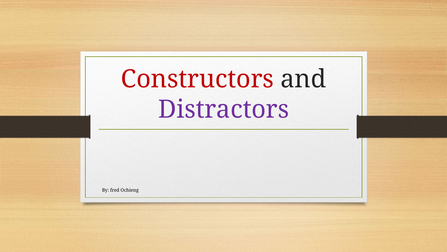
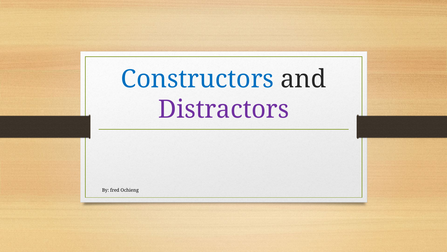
Constructors colour: red -> blue
